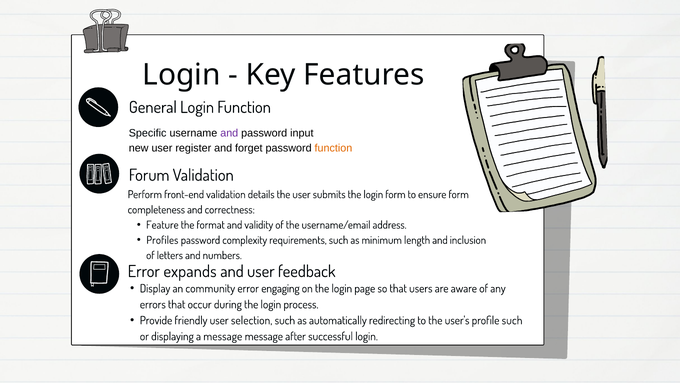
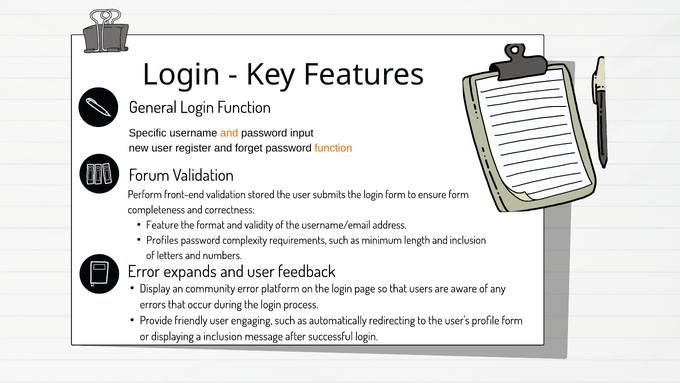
and at (229, 133) colour: purple -> orange
details: details -> stored
engaging: engaging -> platform
selection: selection -> engaging
profile such: such -> form
a message: message -> inclusion
